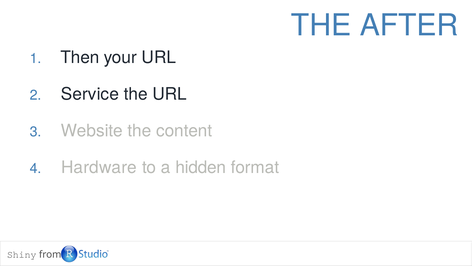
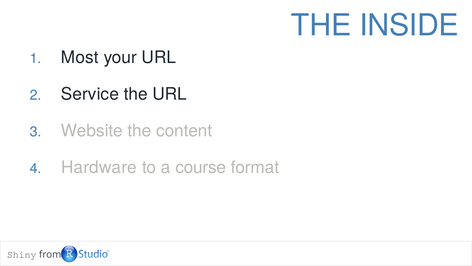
AFTER: AFTER -> INSIDE
Then: Then -> Most
hidden: hidden -> course
